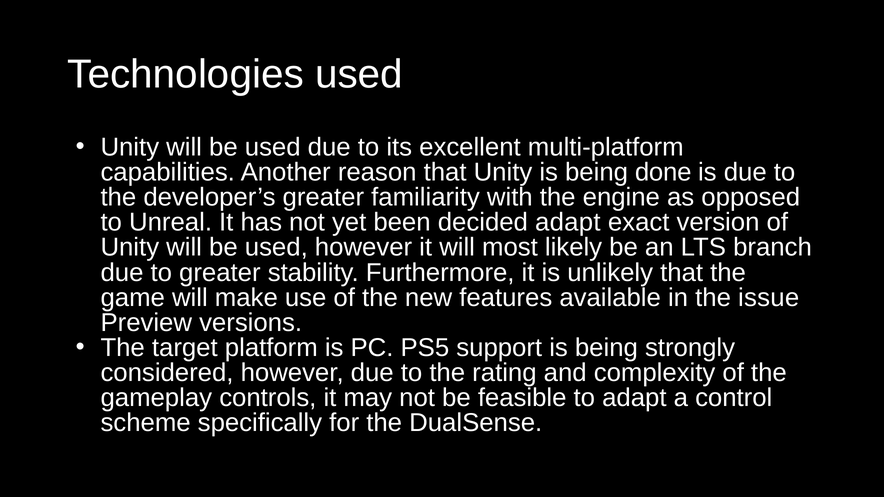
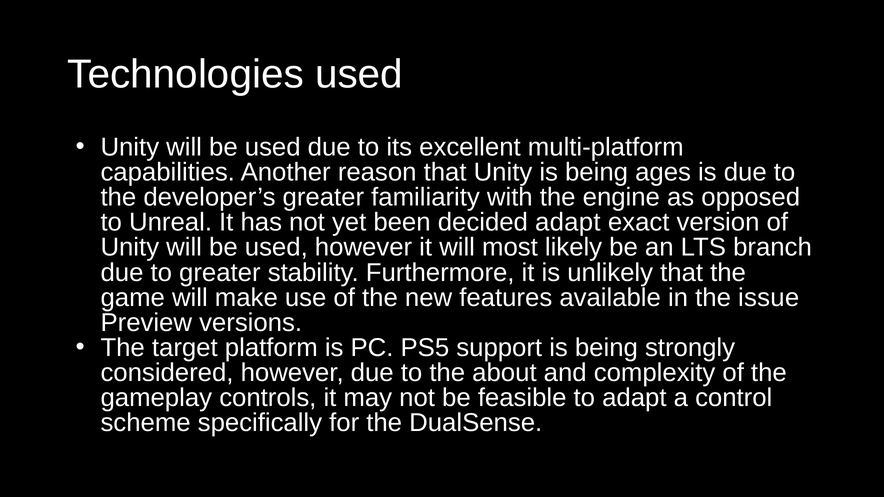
done: done -> ages
rating: rating -> about
